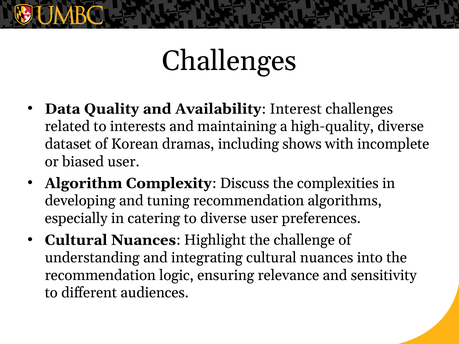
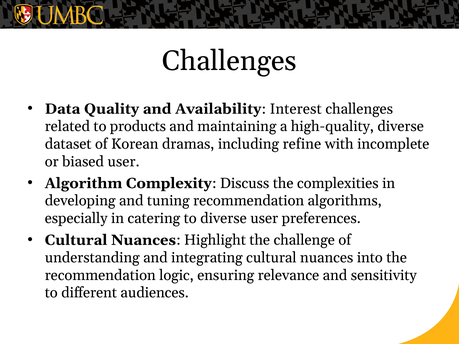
interests: interests -> products
shows: shows -> refine
